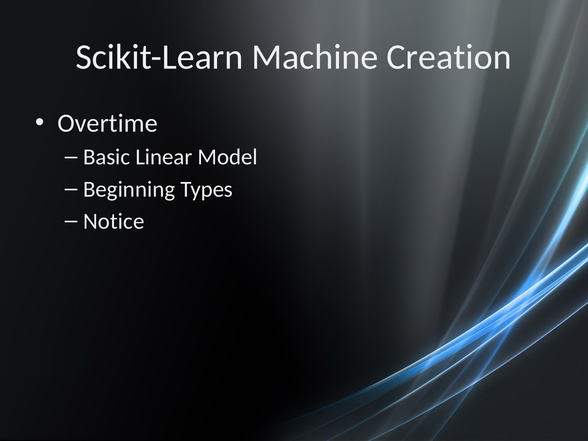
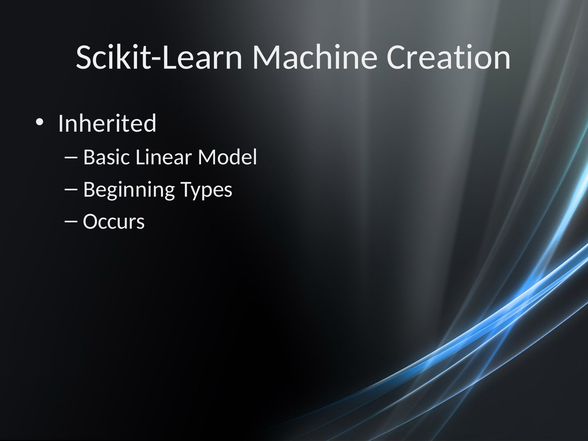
Overtime: Overtime -> Inherited
Notice: Notice -> Occurs
